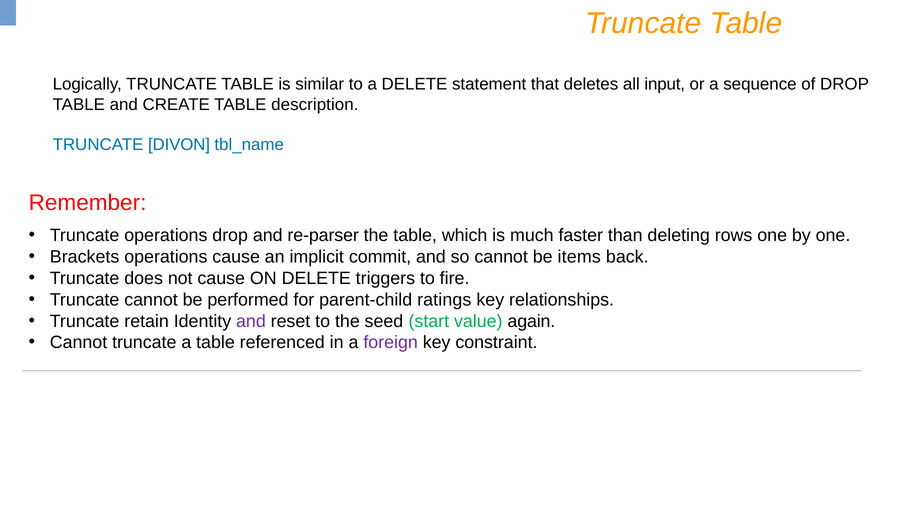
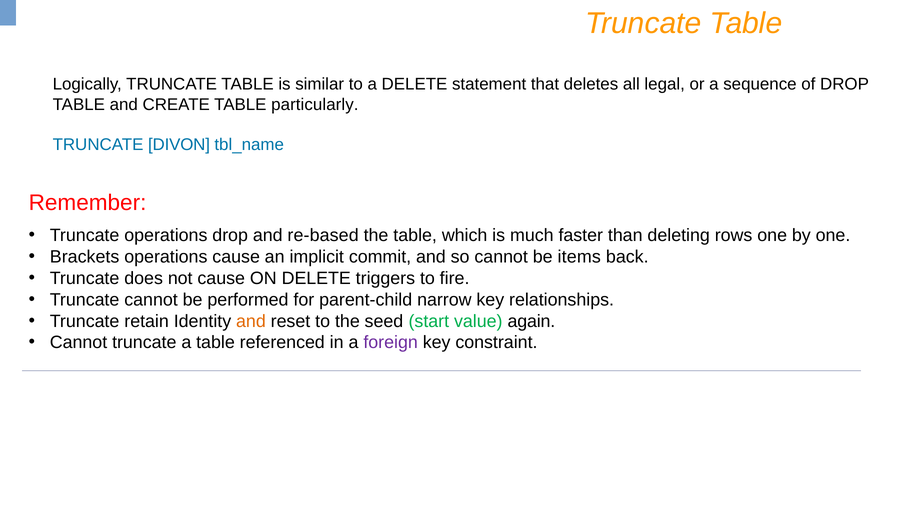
input: input -> legal
description: description -> particularly
re-parser: re-parser -> re-based
ratings: ratings -> narrow
and at (251, 321) colour: purple -> orange
